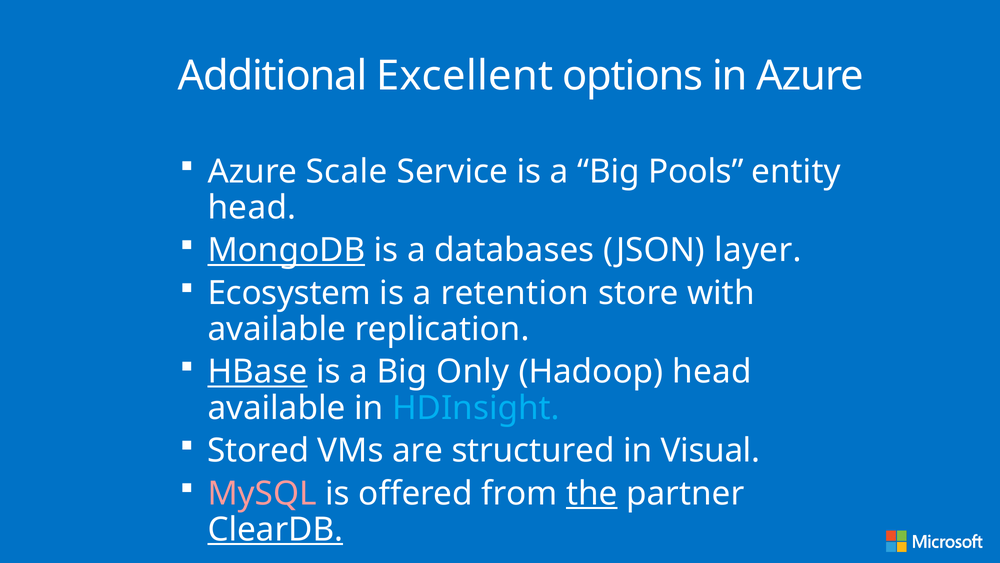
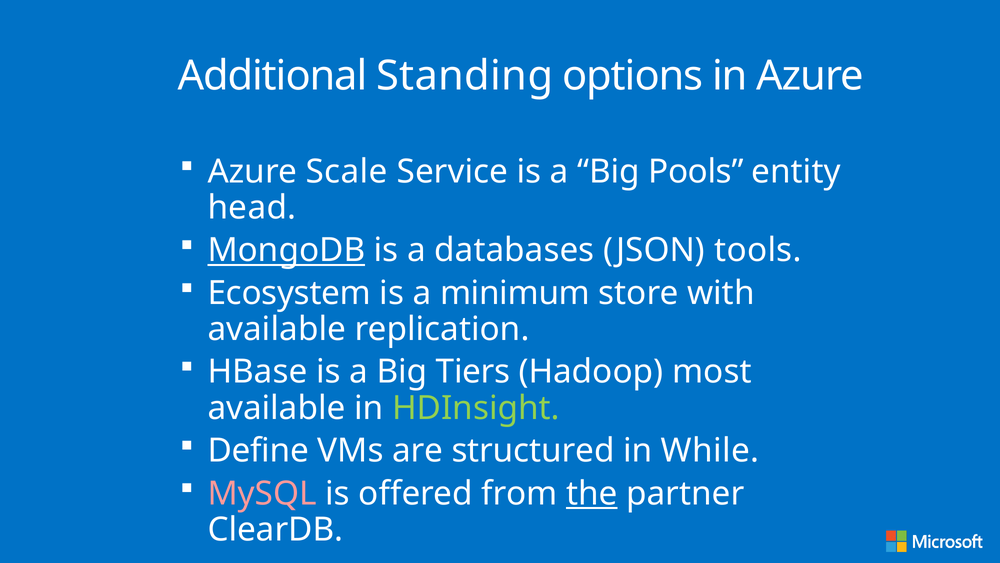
Excellent: Excellent -> Standing
layer: layer -> tools
retention: retention -> minimum
HBase underline: present -> none
Only: Only -> Tiers
Hadoop head: head -> most
HDInsight colour: light blue -> light green
Stored: Stored -> Define
Visual: Visual -> While
ClearDB underline: present -> none
